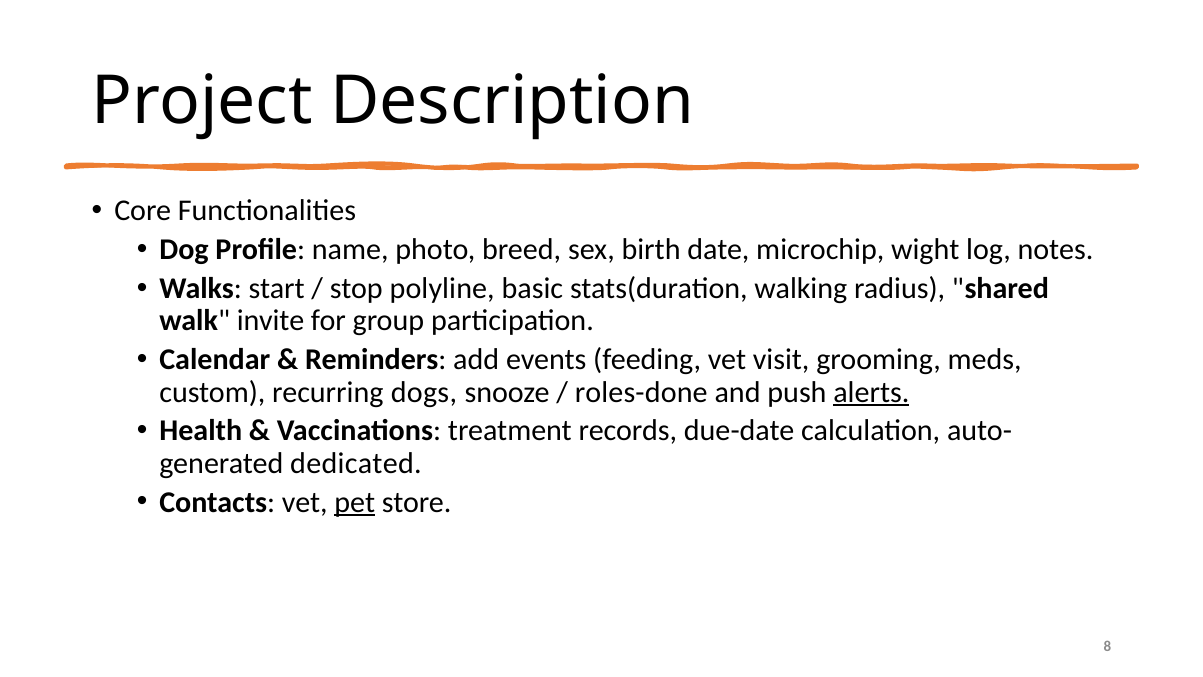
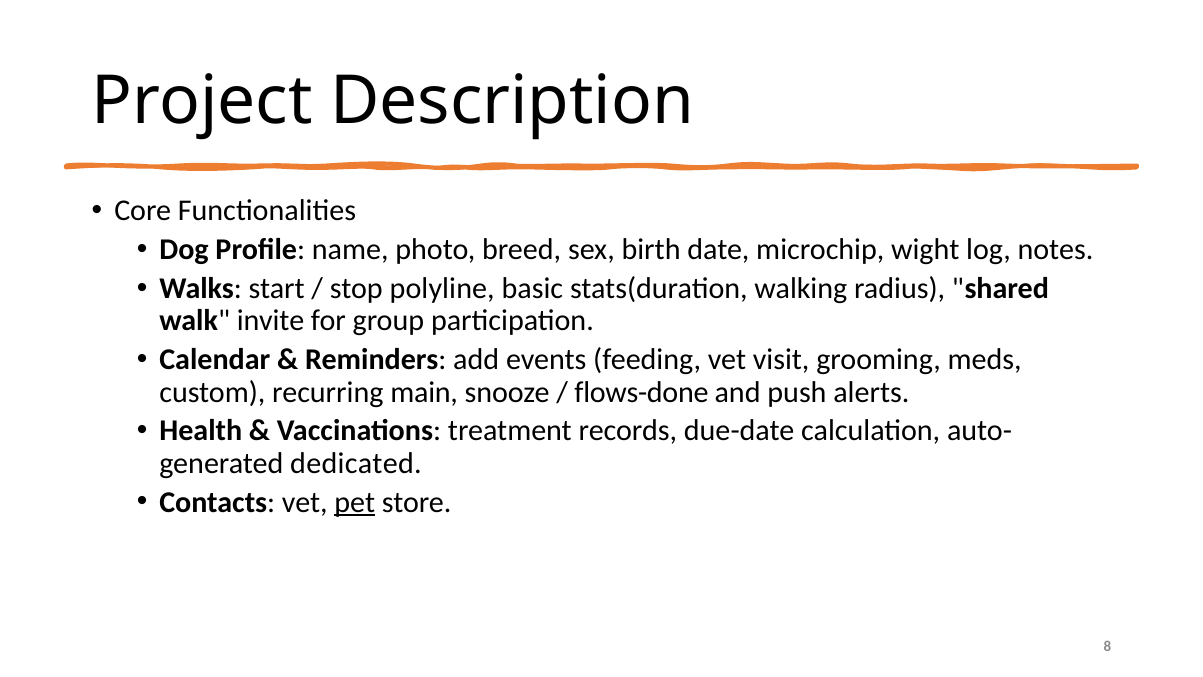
dogs: dogs -> main
roles-done: roles-done -> flows-done
alerts underline: present -> none
